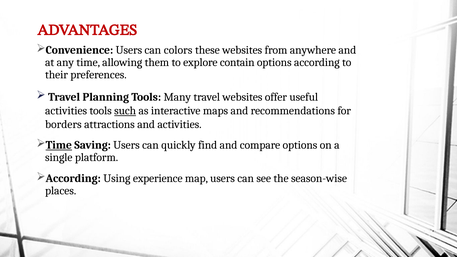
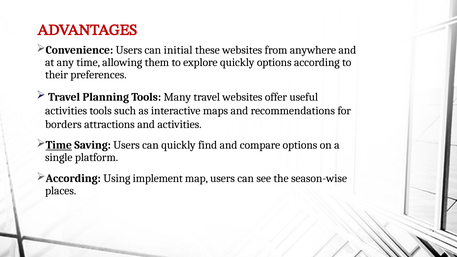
colors: colors -> initial
explore contain: contain -> quickly
such underline: present -> none
experience: experience -> implement
